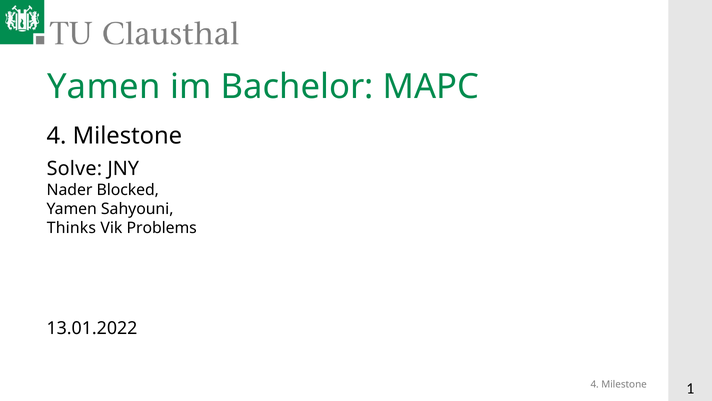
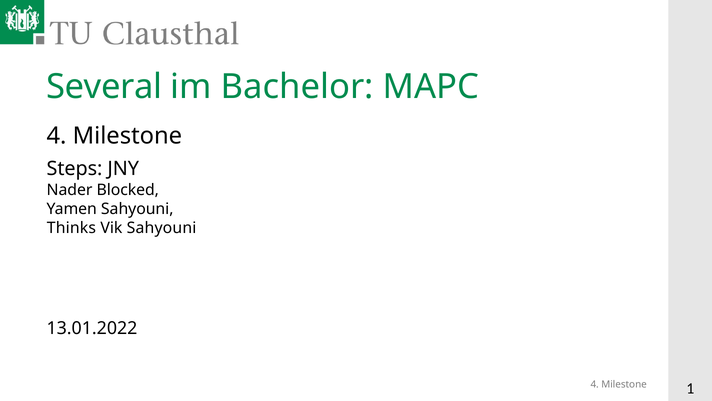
Yamen at (104, 87): Yamen -> Several
Solve: Solve -> Steps
Vik Problems: Problems -> Sahyouni
